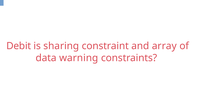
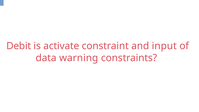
sharing: sharing -> activate
array: array -> input
